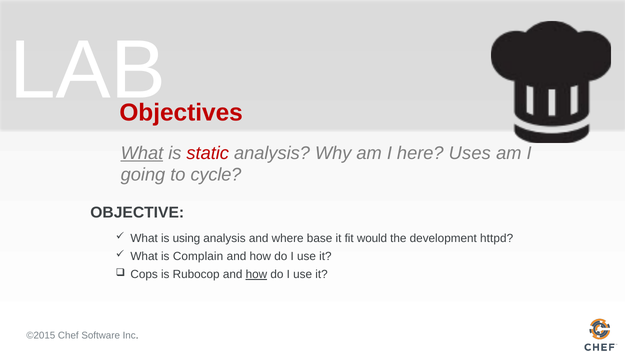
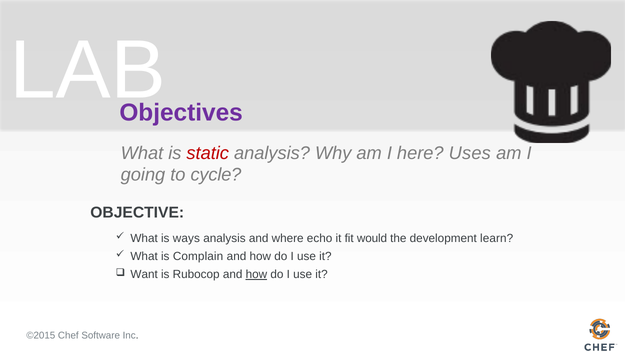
Objectives colour: red -> purple
What at (142, 153) underline: present -> none
using: using -> ways
base: base -> echo
httpd: httpd -> learn
Cops: Cops -> Want
